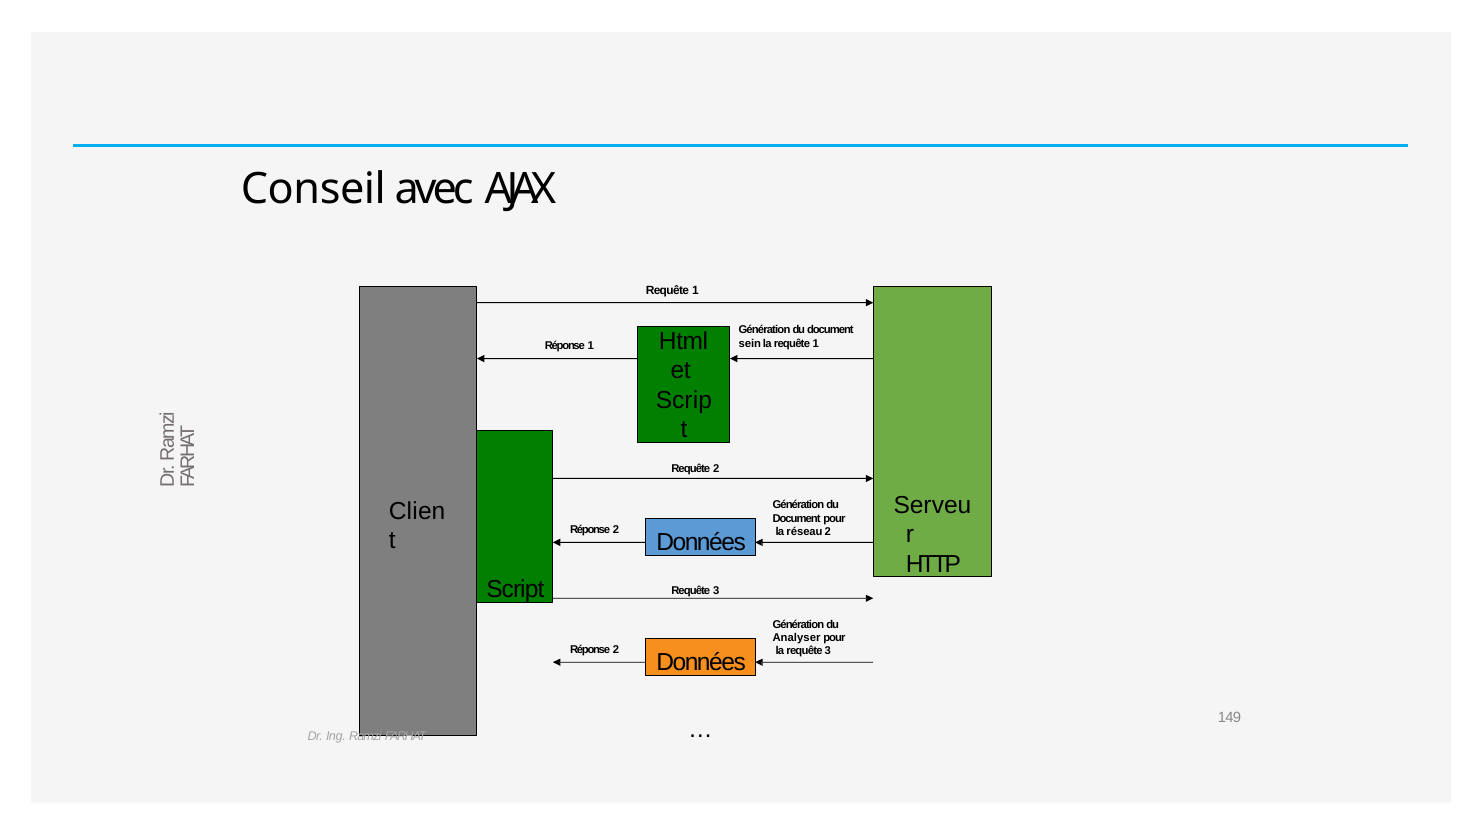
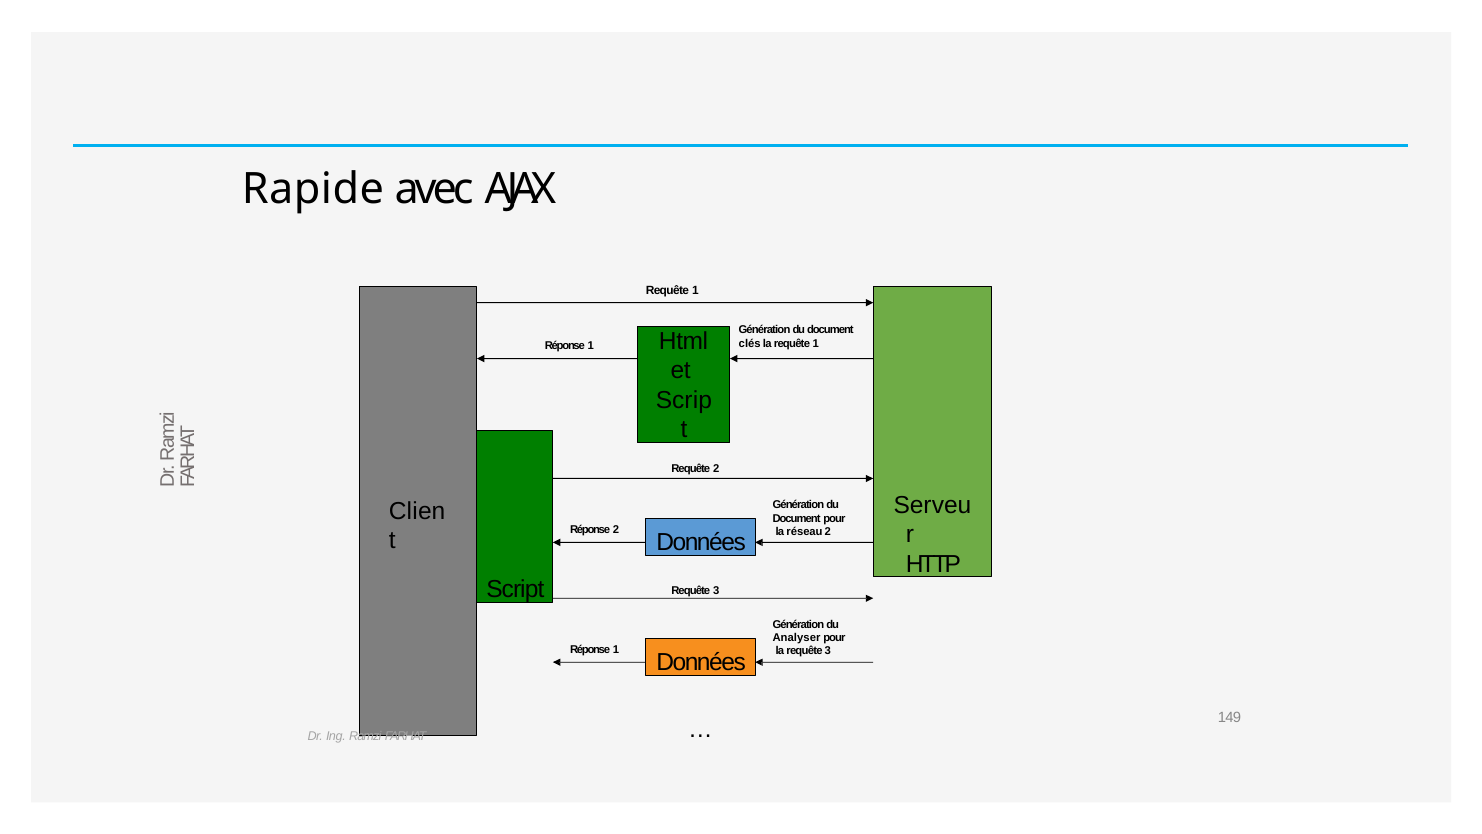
Conseil: Conseil -> Rapide
sein: sein -> clés
2 at (616, 649): 2 -> 1
